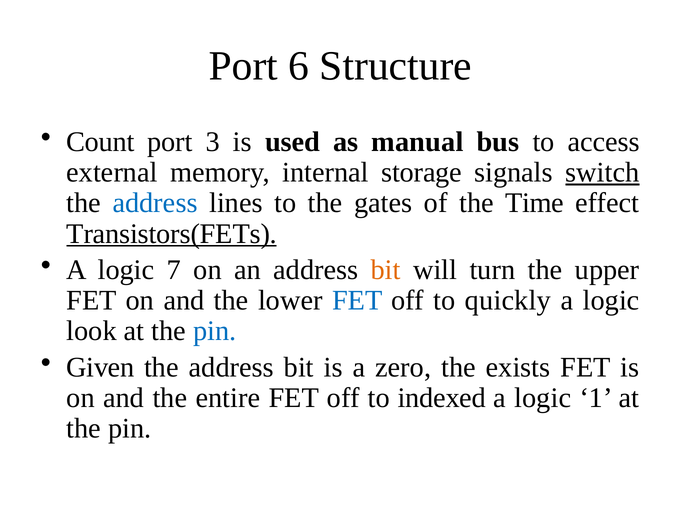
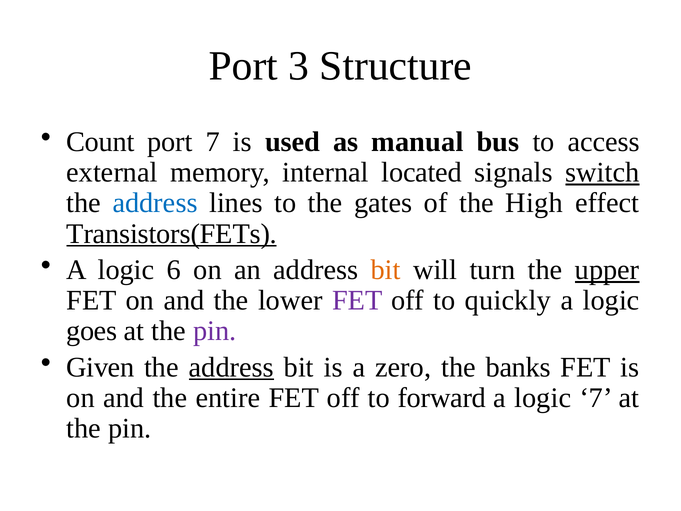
6: 6 -> 3
port 3: 3 -> 7
storage: storage -> located
Time: Time -> High
7: 7 -> 6
upper underline: none -> present
FET at (357, 300) colour: blue -> purple
look: look -> goes
pin at (215, 331) colour: blue -> purple
address at (231, 367) underline: none -> present
exists: exists -> banks
indexed: indexed -> forward
logic 1: 1 -> 7
